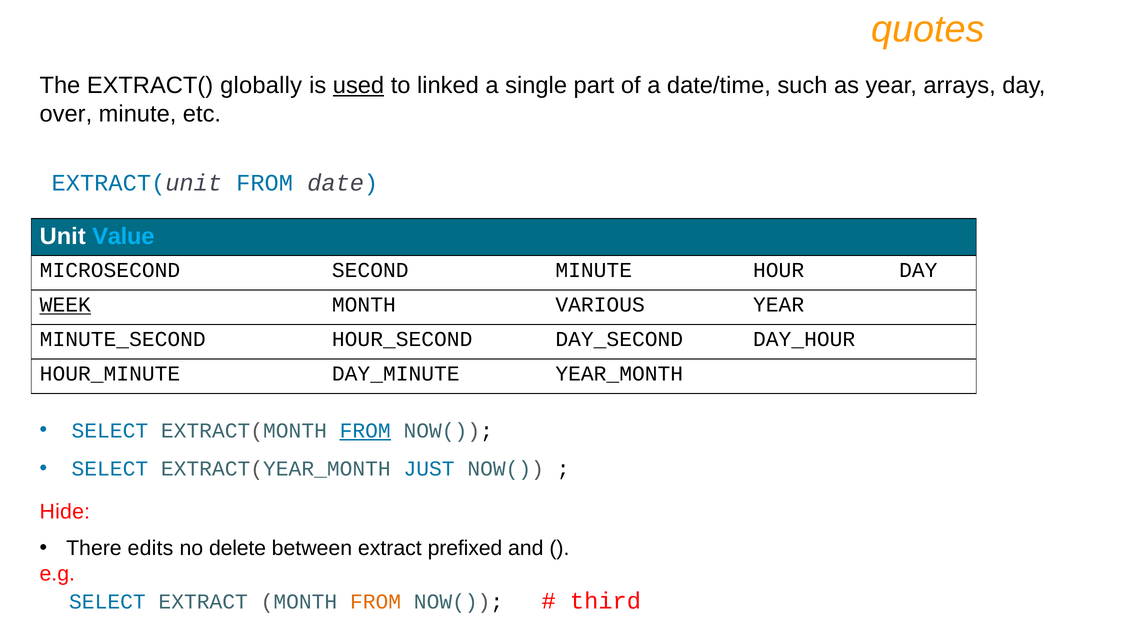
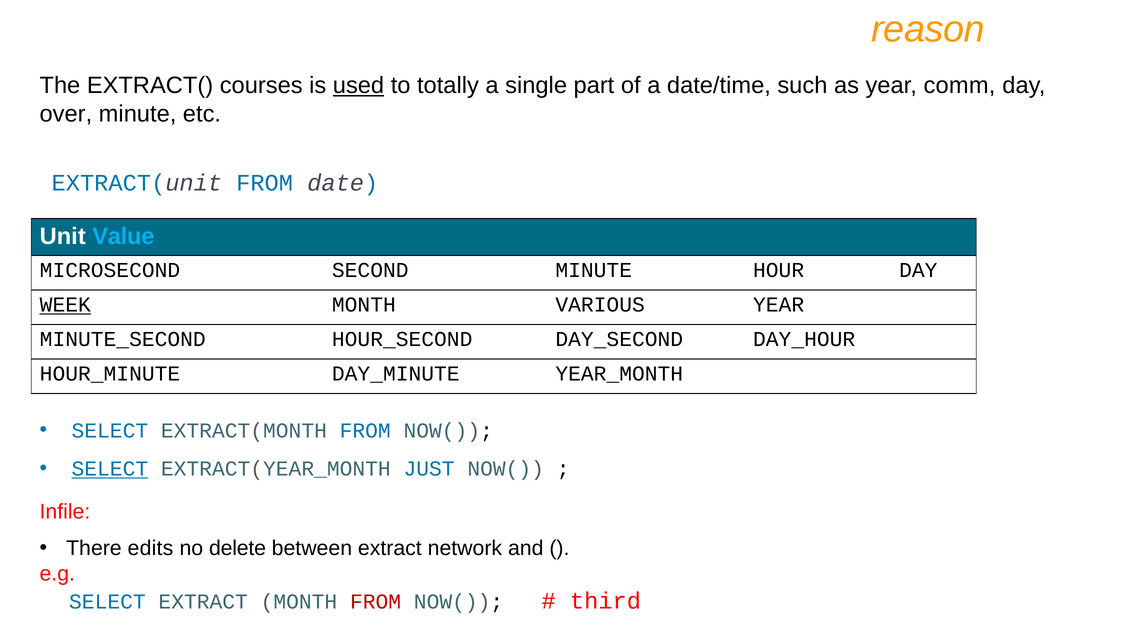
quotes: quotes -> reason
globally: globally -> courses
linked: linked -> totally
arrays: arrays -> comm
FROM at (365, 431) underline: present -> none
SELECT at (110, 469) underline: none -> present
Hide: Hide -> Infile
prefixed: prefixed -> network
FROM at (376, 602) colour: orange -> red
